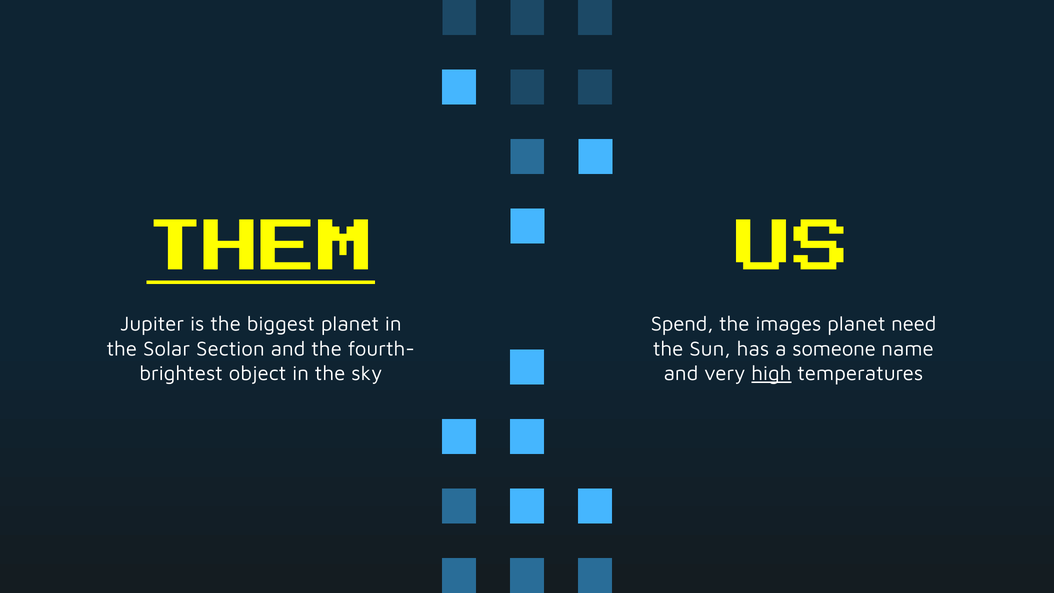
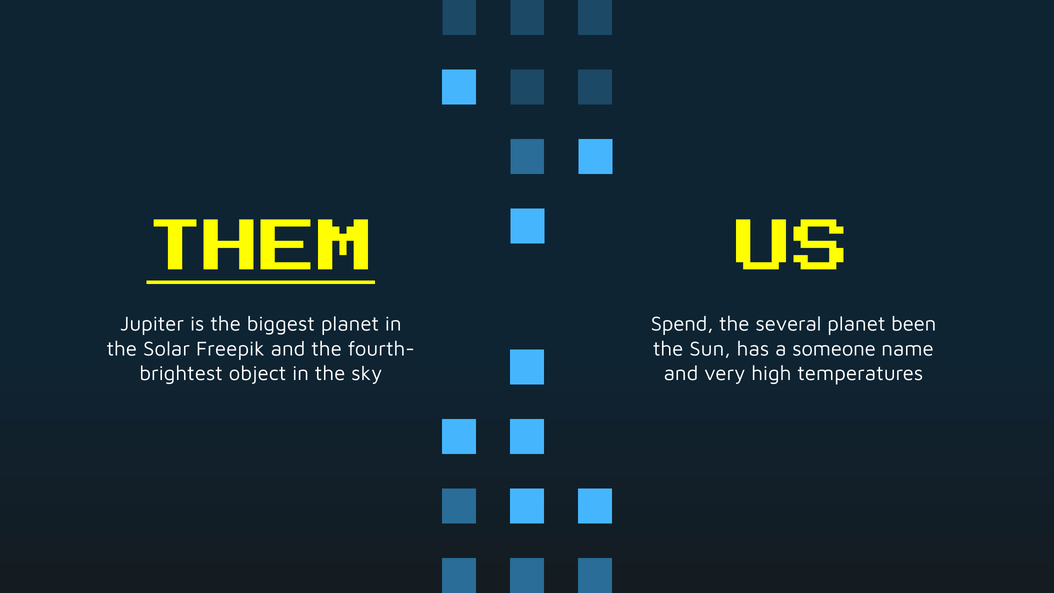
images: images -> several
need: need -> been
Section: Section -> Freepik
high underline: present -> none
